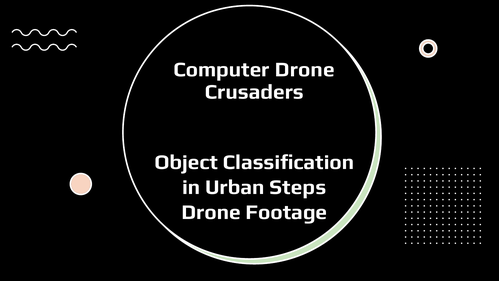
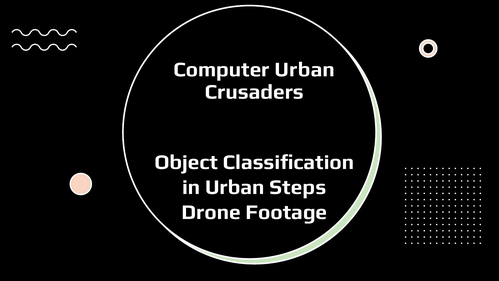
Computer Drone: Drone -> Urban
